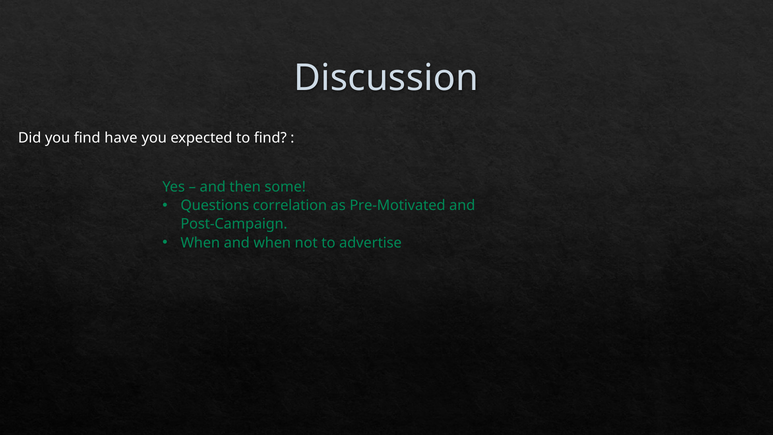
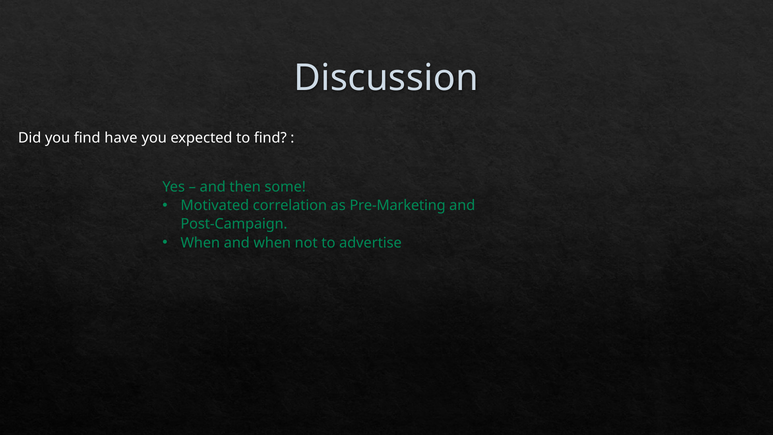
Questions: Questions -> Motivated
Pre-Motivated: Pre-Motivated -> Pre-Marketing
